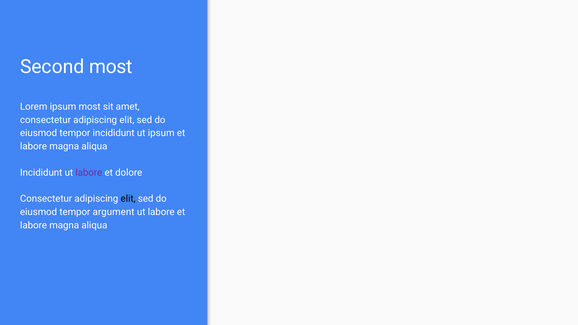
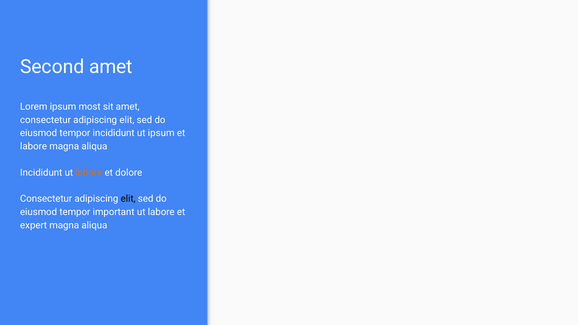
Second most: most -> amet
labore at (89, 173) colour: purple -> orange
argument: argument -> important
labore at (34, 225): labore -> expert
